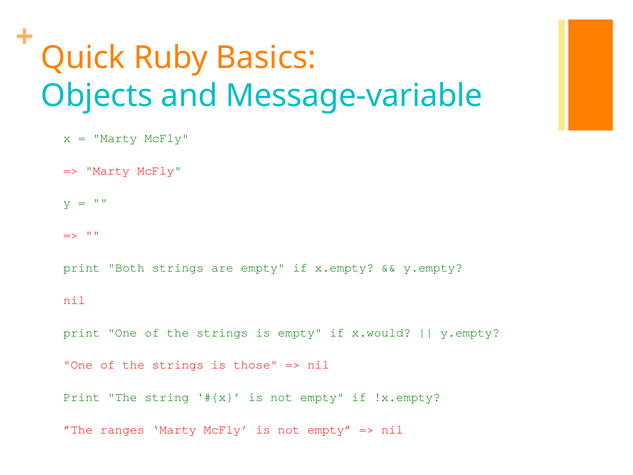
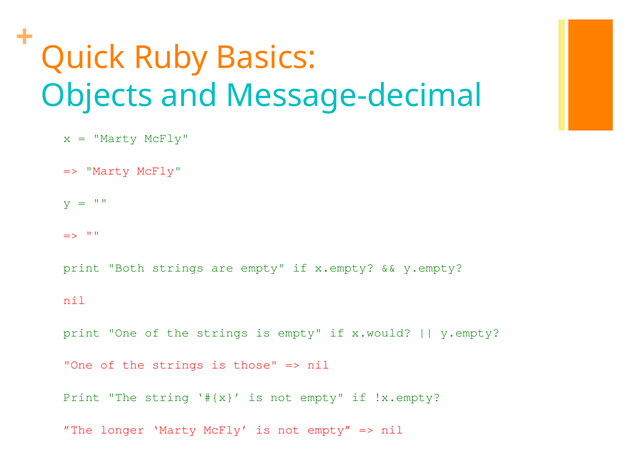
Message-variable: Message-variable -> Message-decimal
ranges: ranges -> longer
